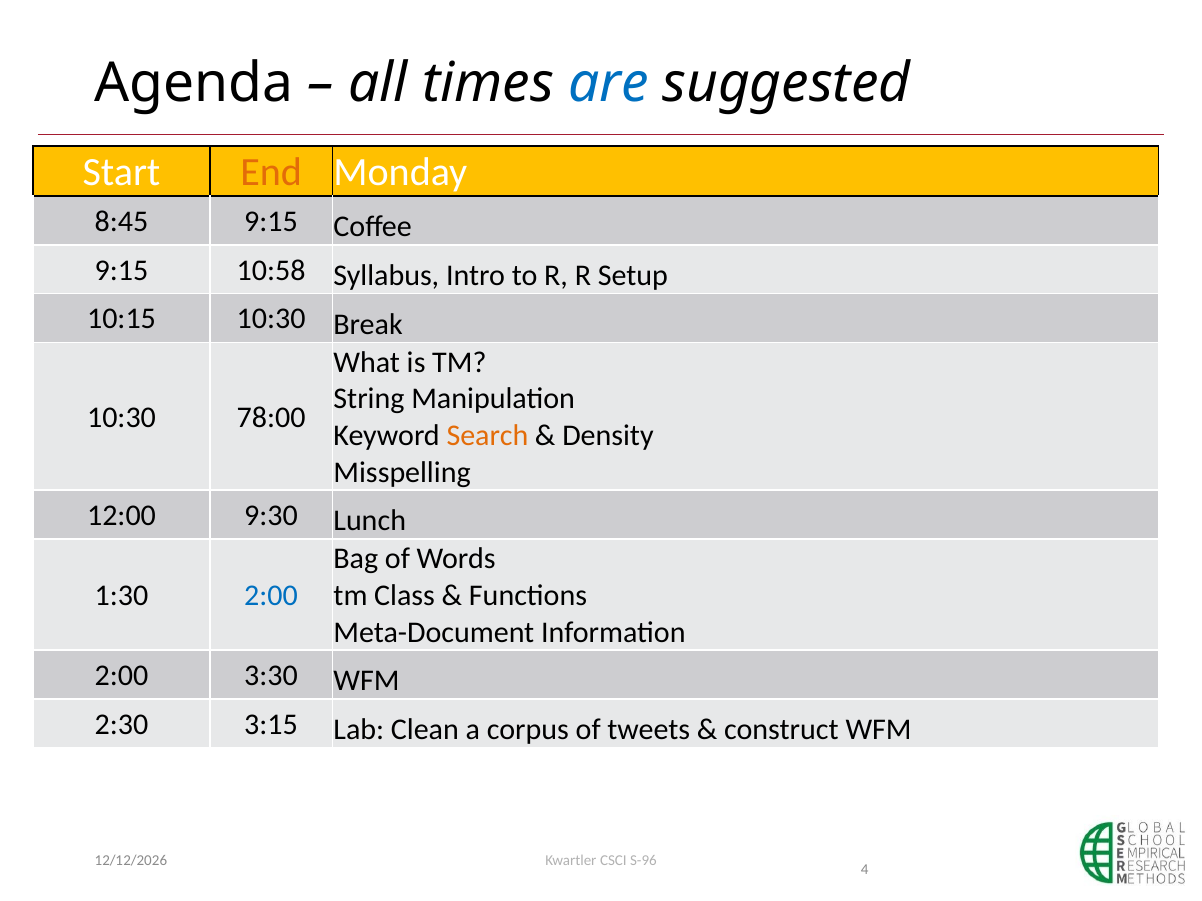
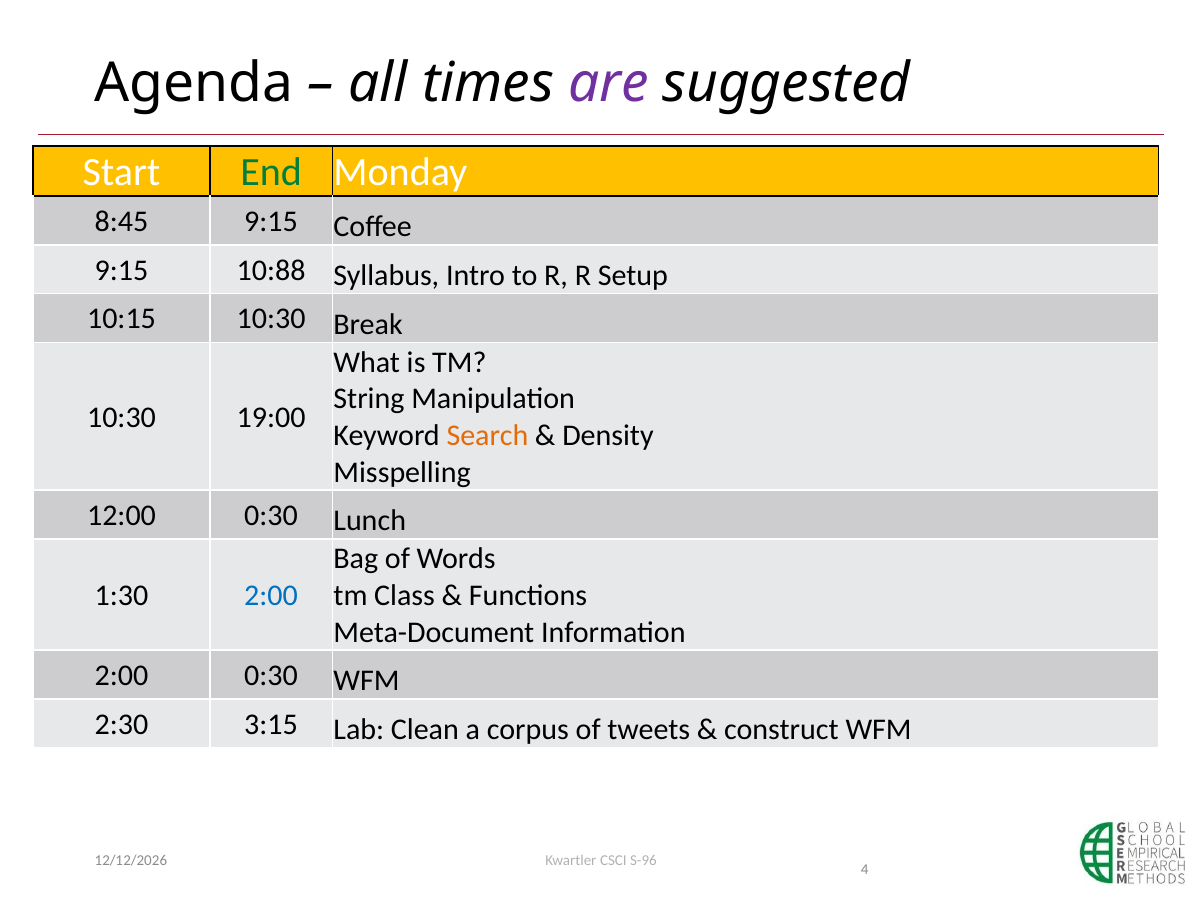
are colour: blue -> purple
End colour: orange -> green
10:58: 10:58 -> 10:88
78:00: 78:00 -> 19:00
12:00 9:30: 9:30 -> 0:30
2:00 3:30: 3:30 -> 0:30
